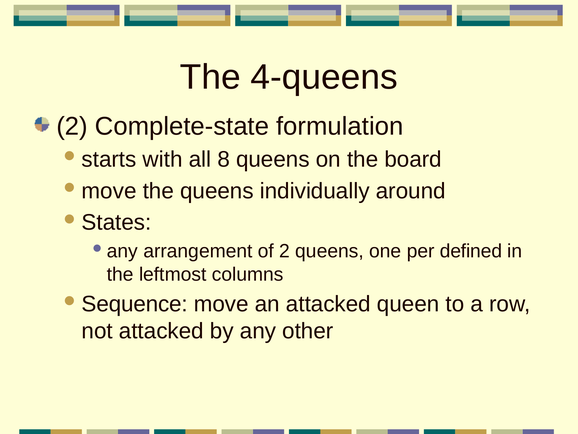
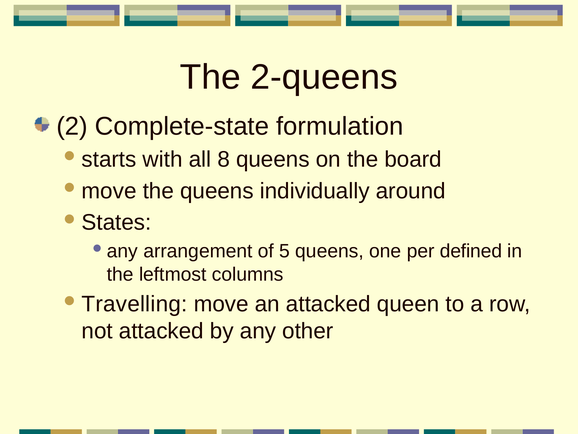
4-queens: 4-queens -> 2-queens
of 2: 2 -> 5
Sequence: Sequence -> Travelling
